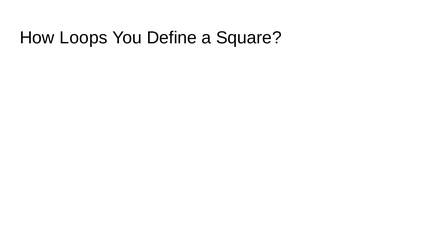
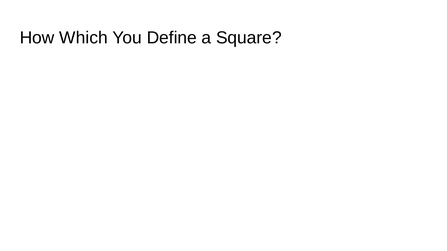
Loops: Loops -> Which
